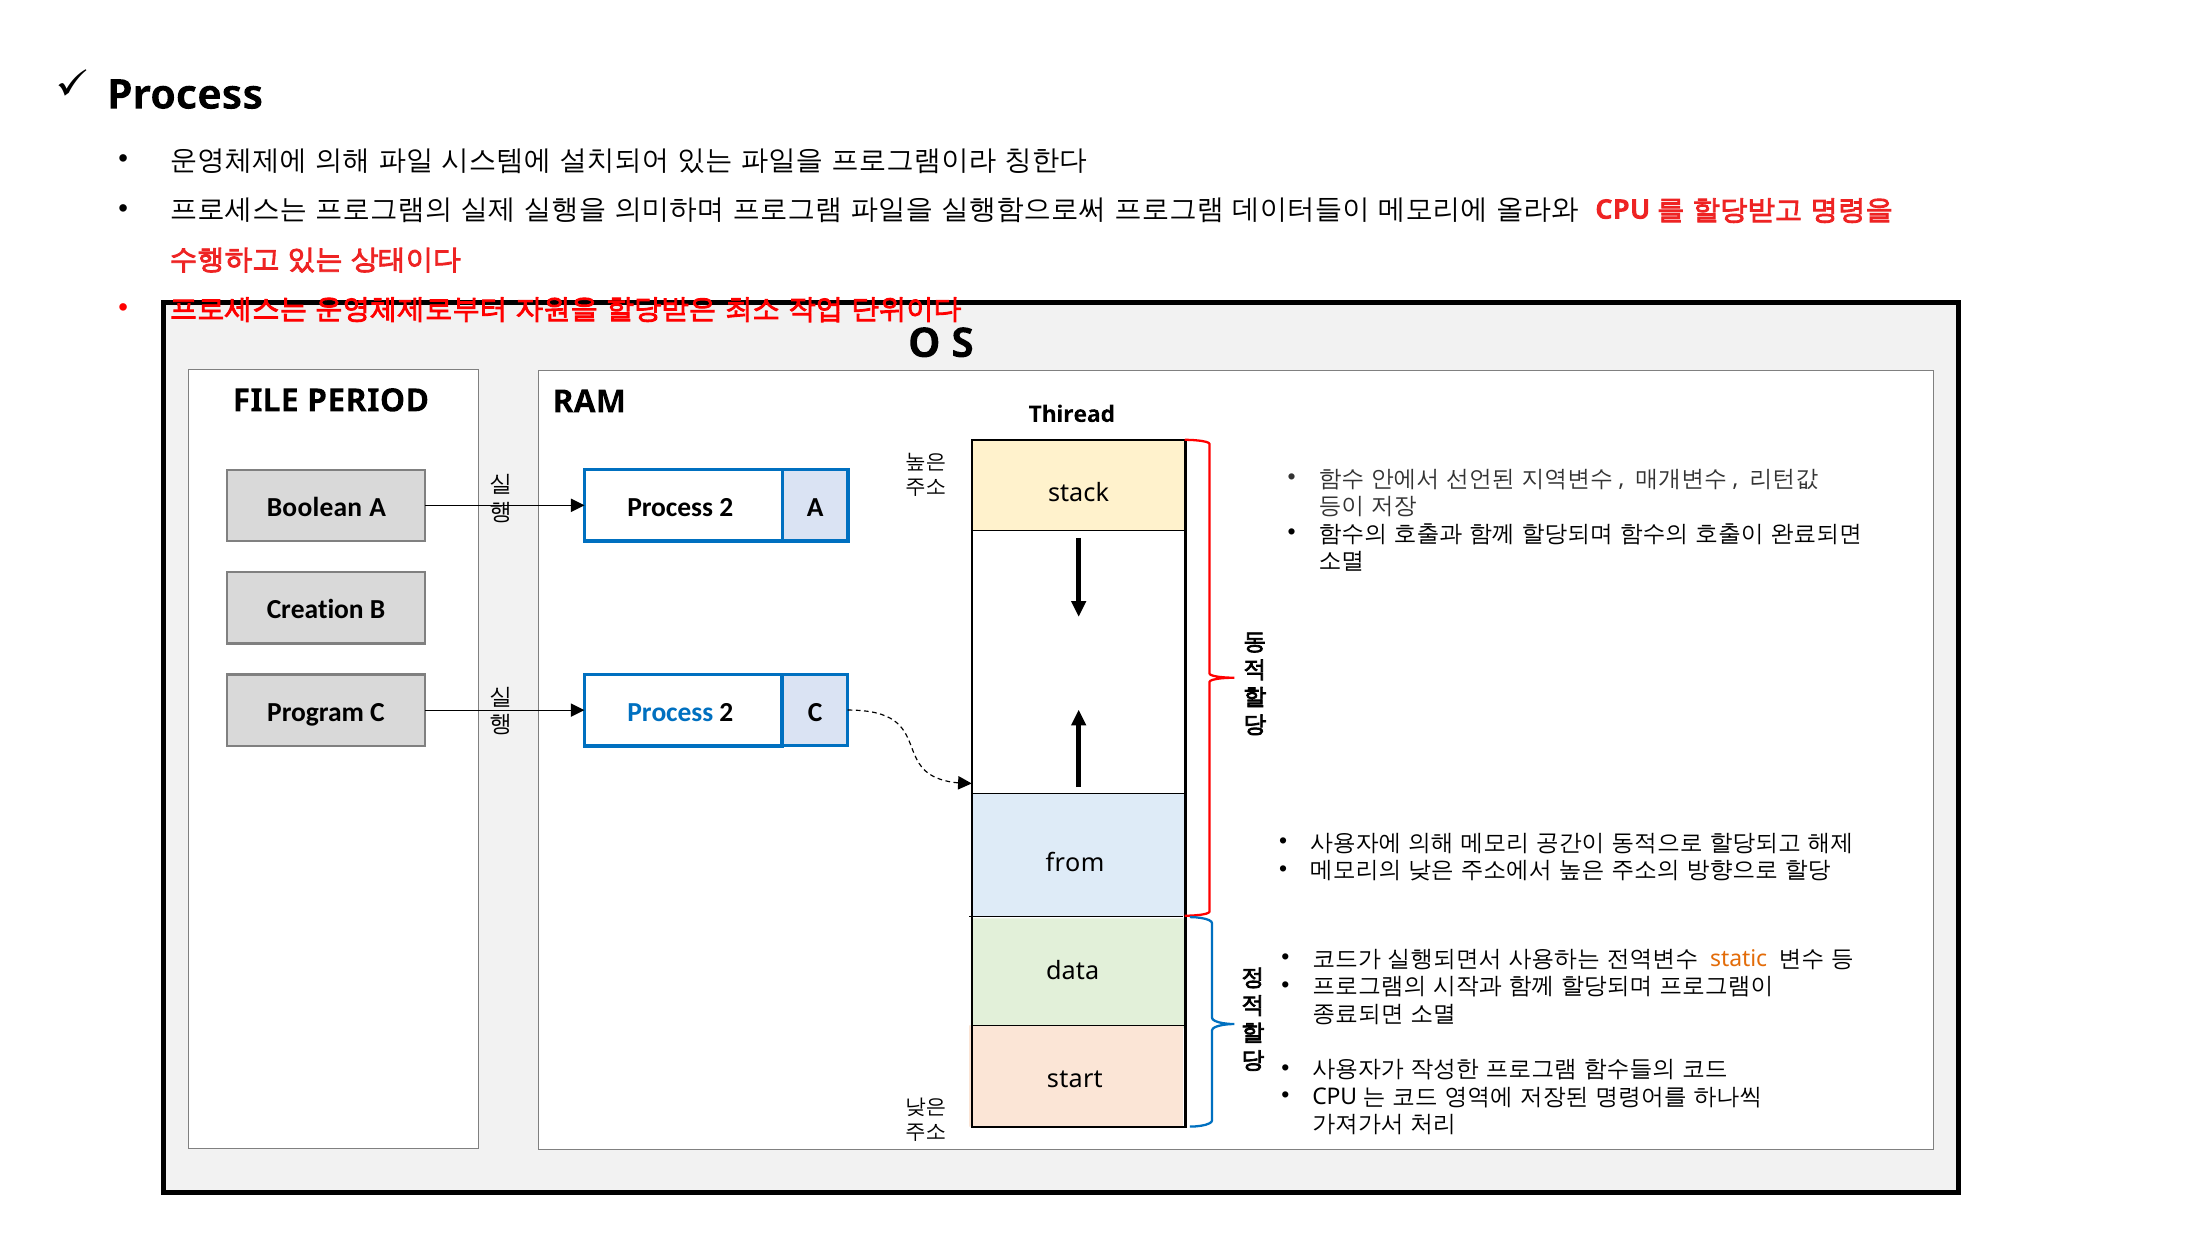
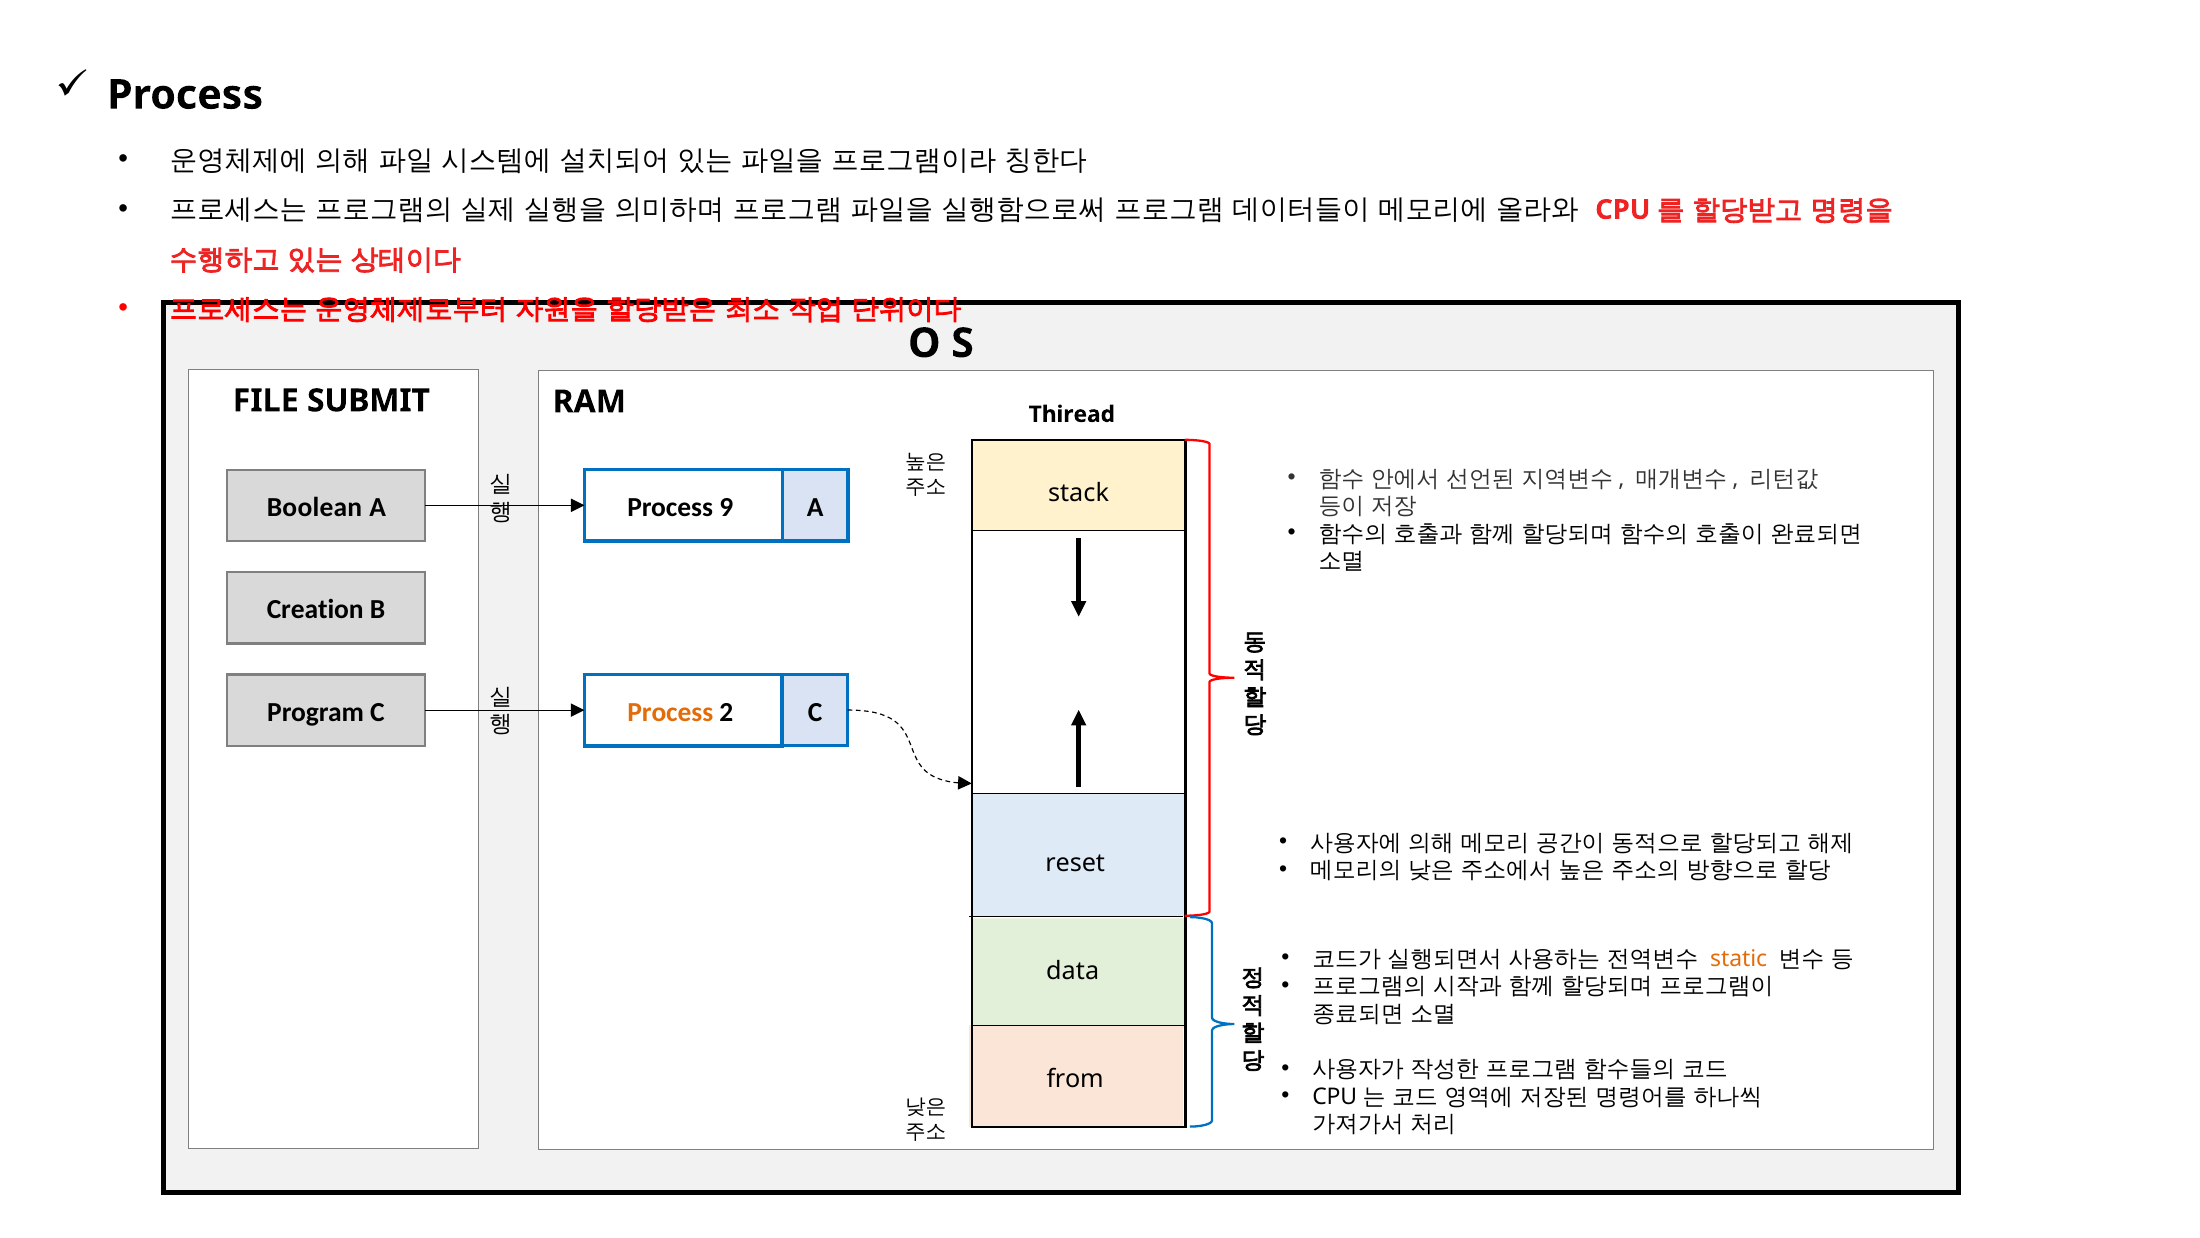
PERIOD: PERIOD -> SUBMIT
2 at (726, 507): 2 -> 9
Process at (670, 712) colour: blue -> orange
from: from -> reset
start: start -> from
